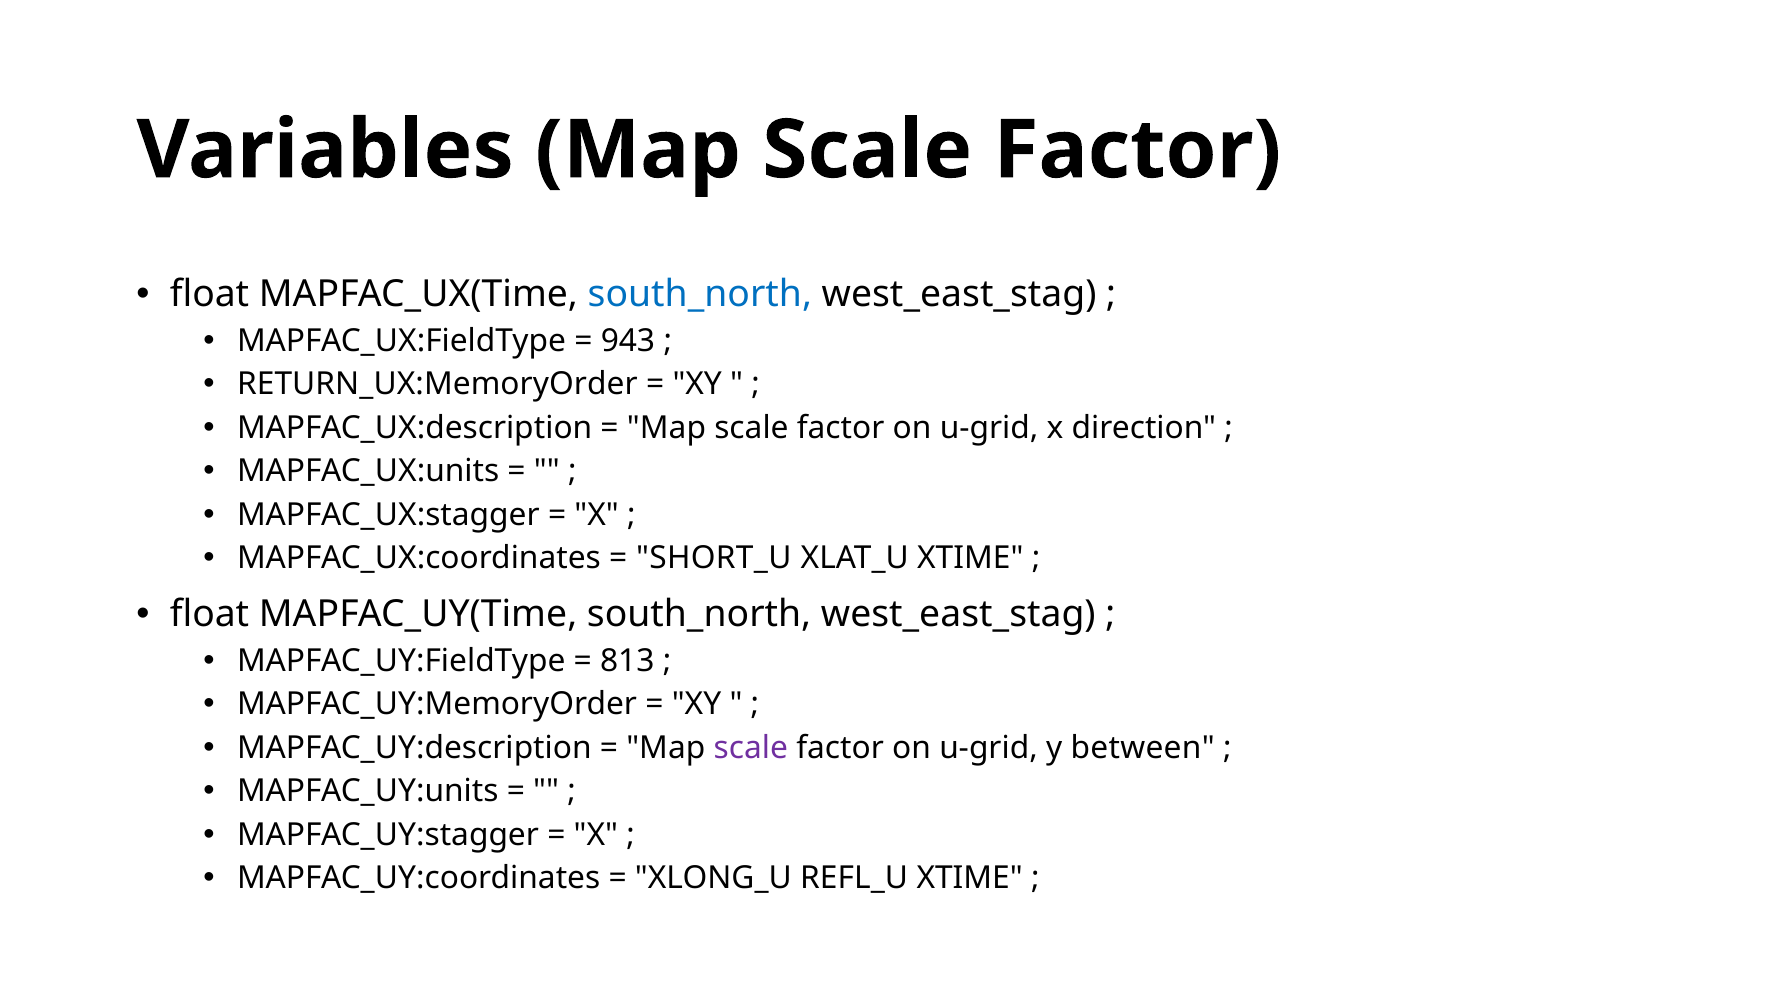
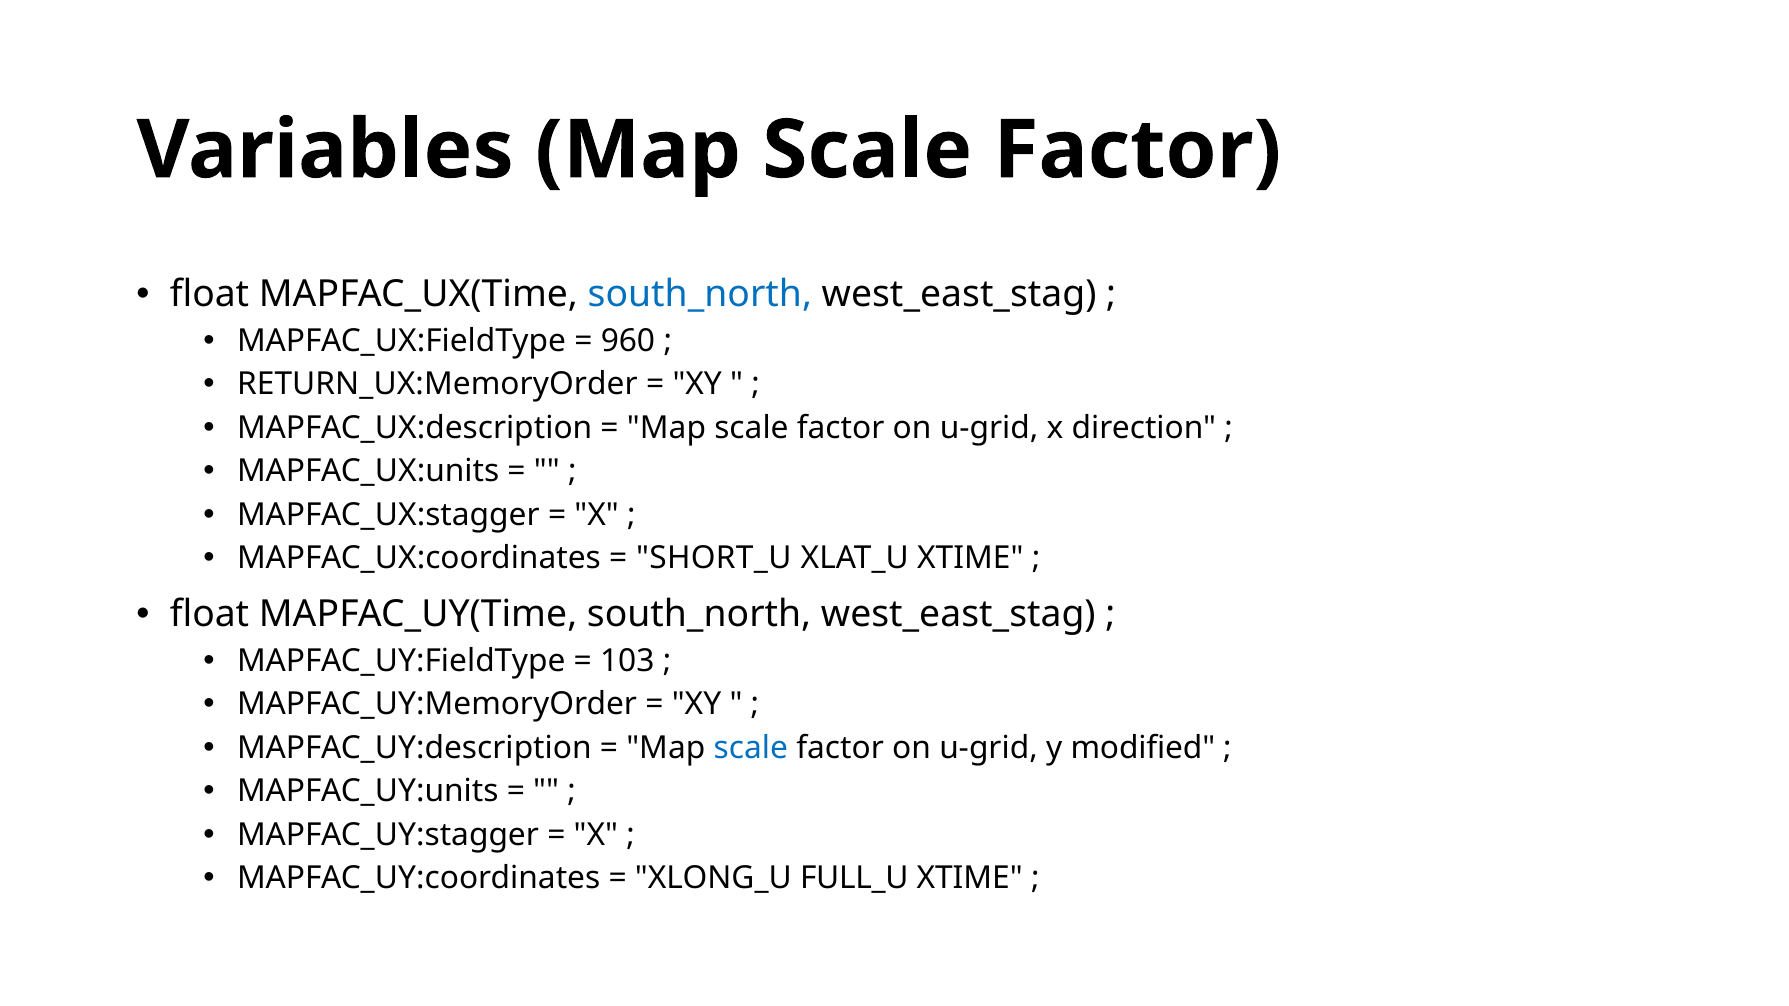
943: 943 -> 960
813: 813 -> 103
scale at (751, 748) colour: purple -> blue
between: between -> modified
REFL_U: REFL_U -> FULL_U
